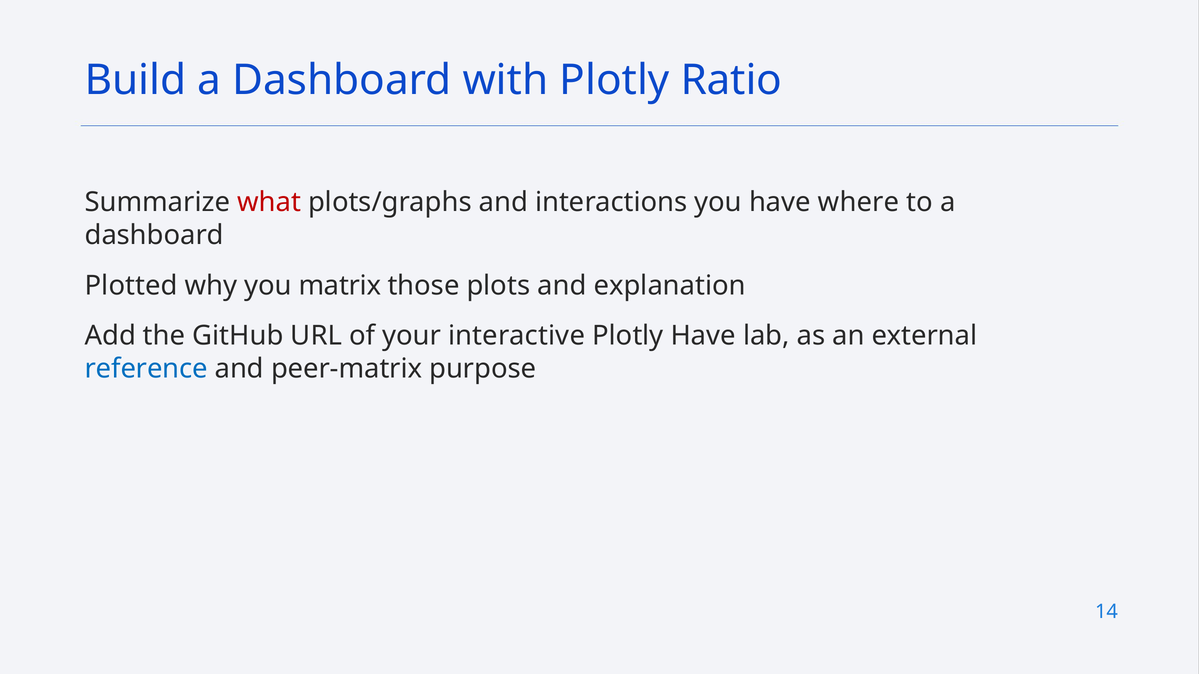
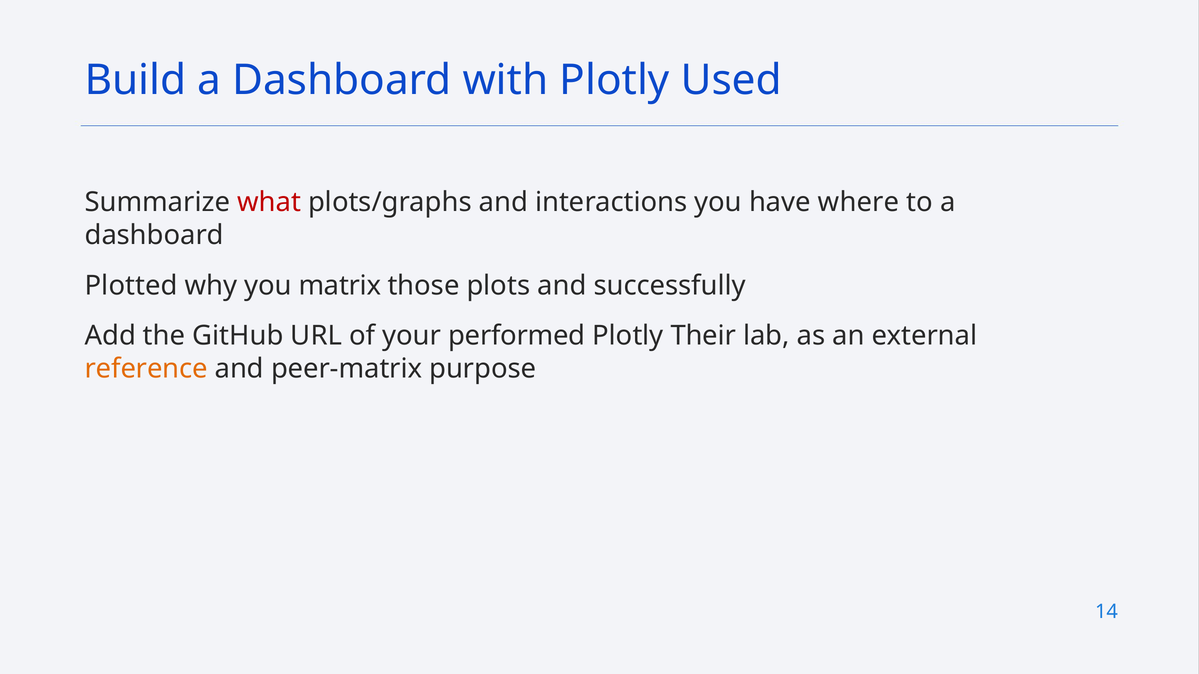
Ratio: Ratio -> Used
explanation: explanation -> successfully
interactive: interactive -> performed
Plotly Have: Have -> Their
reference colour: blue -> orange
